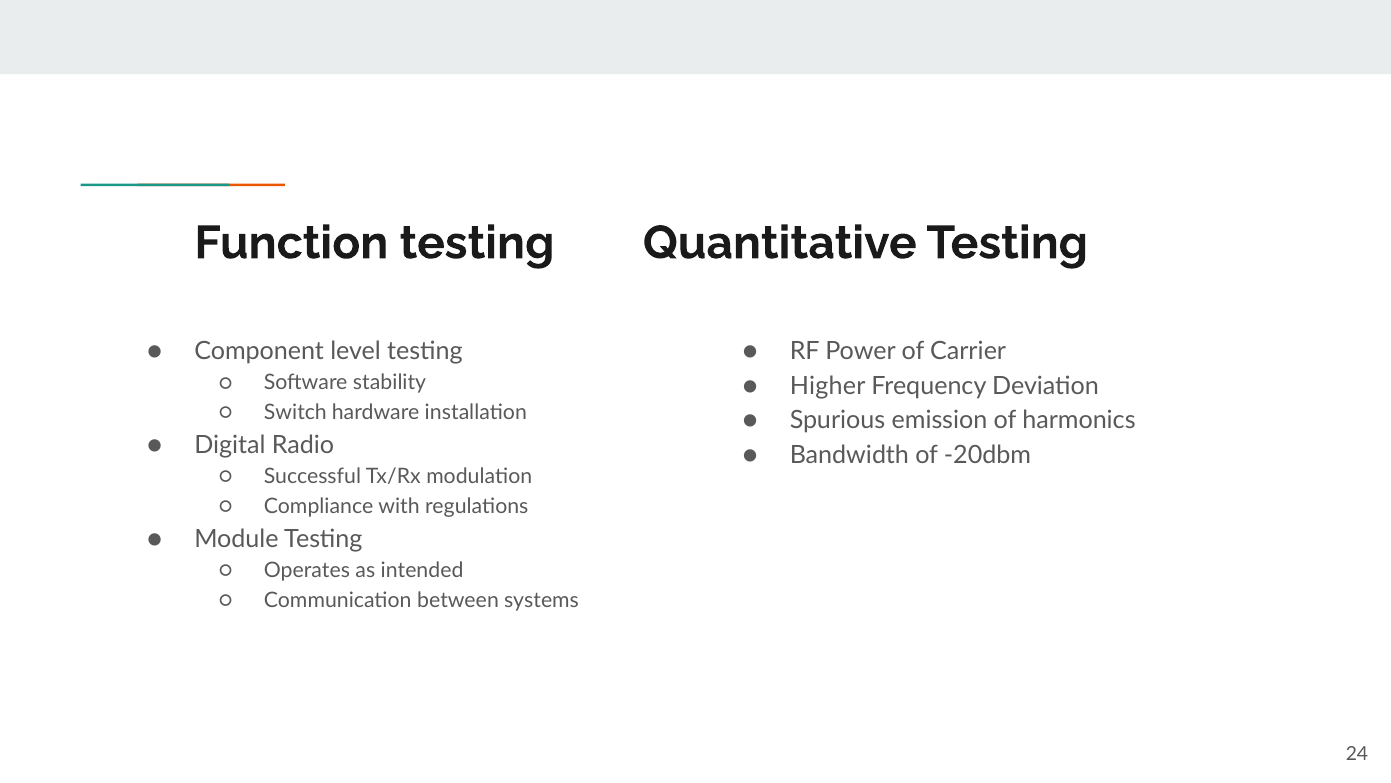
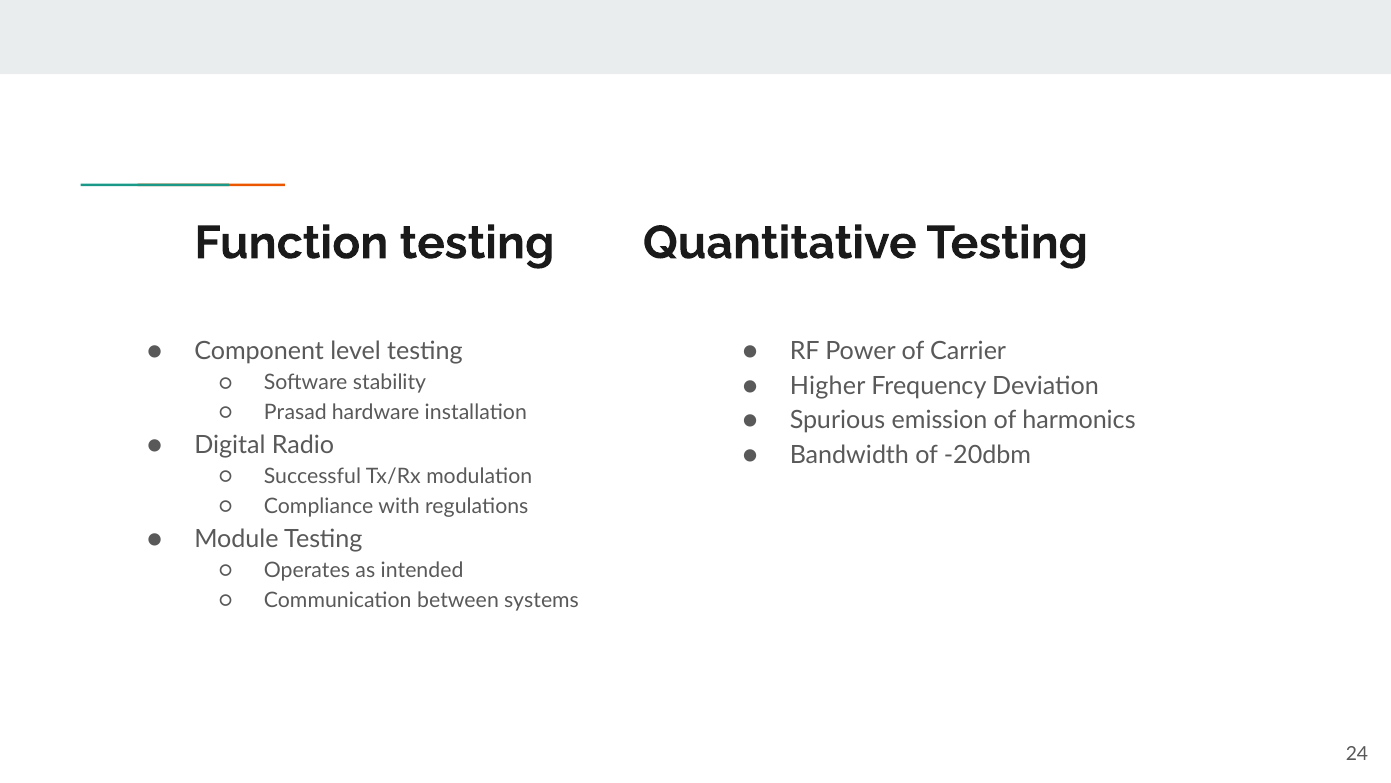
Switch: Switch -> Prasad
